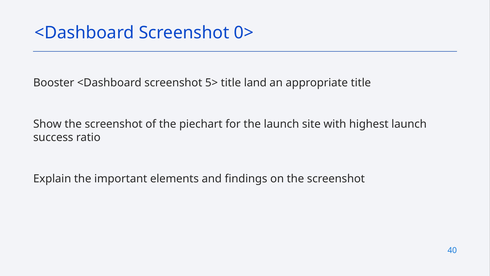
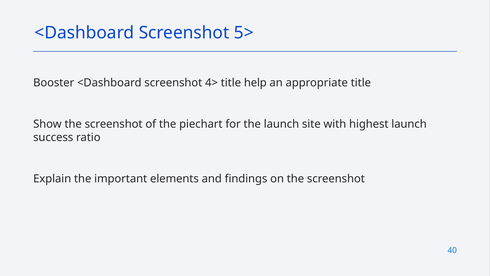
0>: 0> -> 5>
5>: 5> -> 4>
land: land -> help
